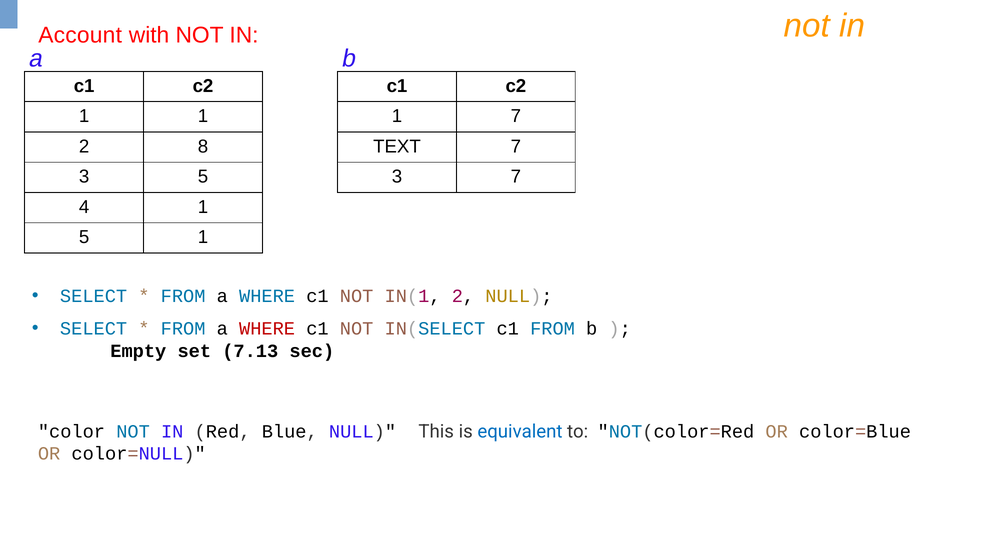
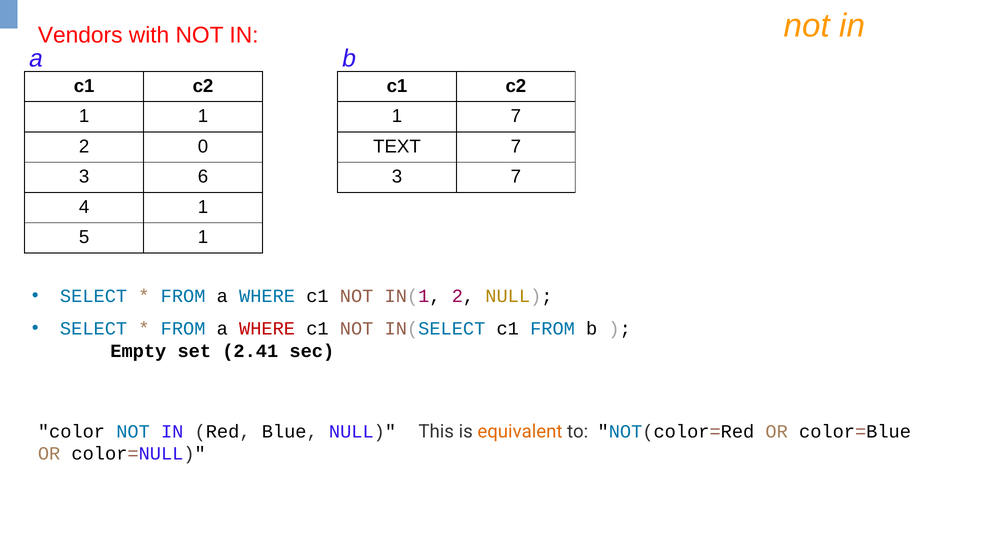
Account: Account -> Vendors
8: 8 -> 0
3 5: 5 -> 6
7.13: 7.13 -> 2.41
equivalent colour: blue -> orange
